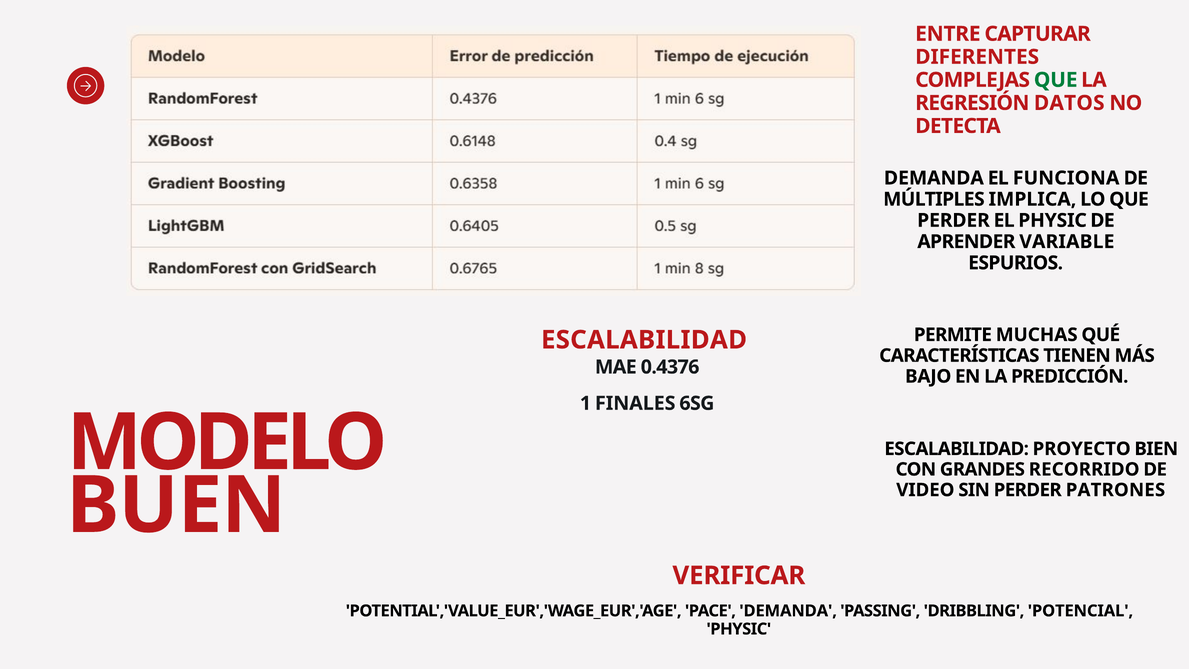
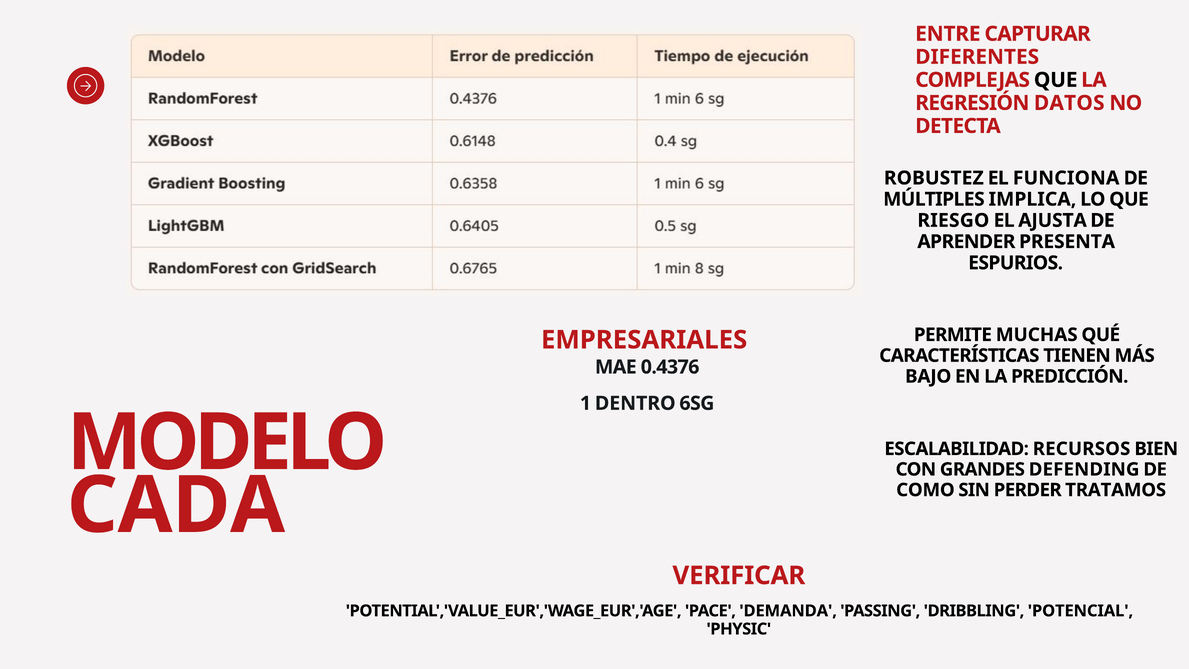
QUE at (1056, 80) colour: green -> black
DEMANDA at (934, 178): DEMANDA -> ROBUSTEZ
PERDER at (953, 220): PERDER -> RIESGO
EL PHYSIC: PHYSIC -> AJUSTA
VARIABLE: VARIABLE -> PRESENTA
ESCALABILIDAD at (644, 340): ESCALABILIDAD -> EMPRESARIALES
FINALES: FINALES -> DENTRO
PROYECTO: PROYECTO -> RECURSOS
RECORRIDO: RECORRIDO -> DEFENDING
VIDEO: VIDEO -> COMO
PATRONES: PATRONES -> TRATAMOS
BUEN: BUEN -> CADA
